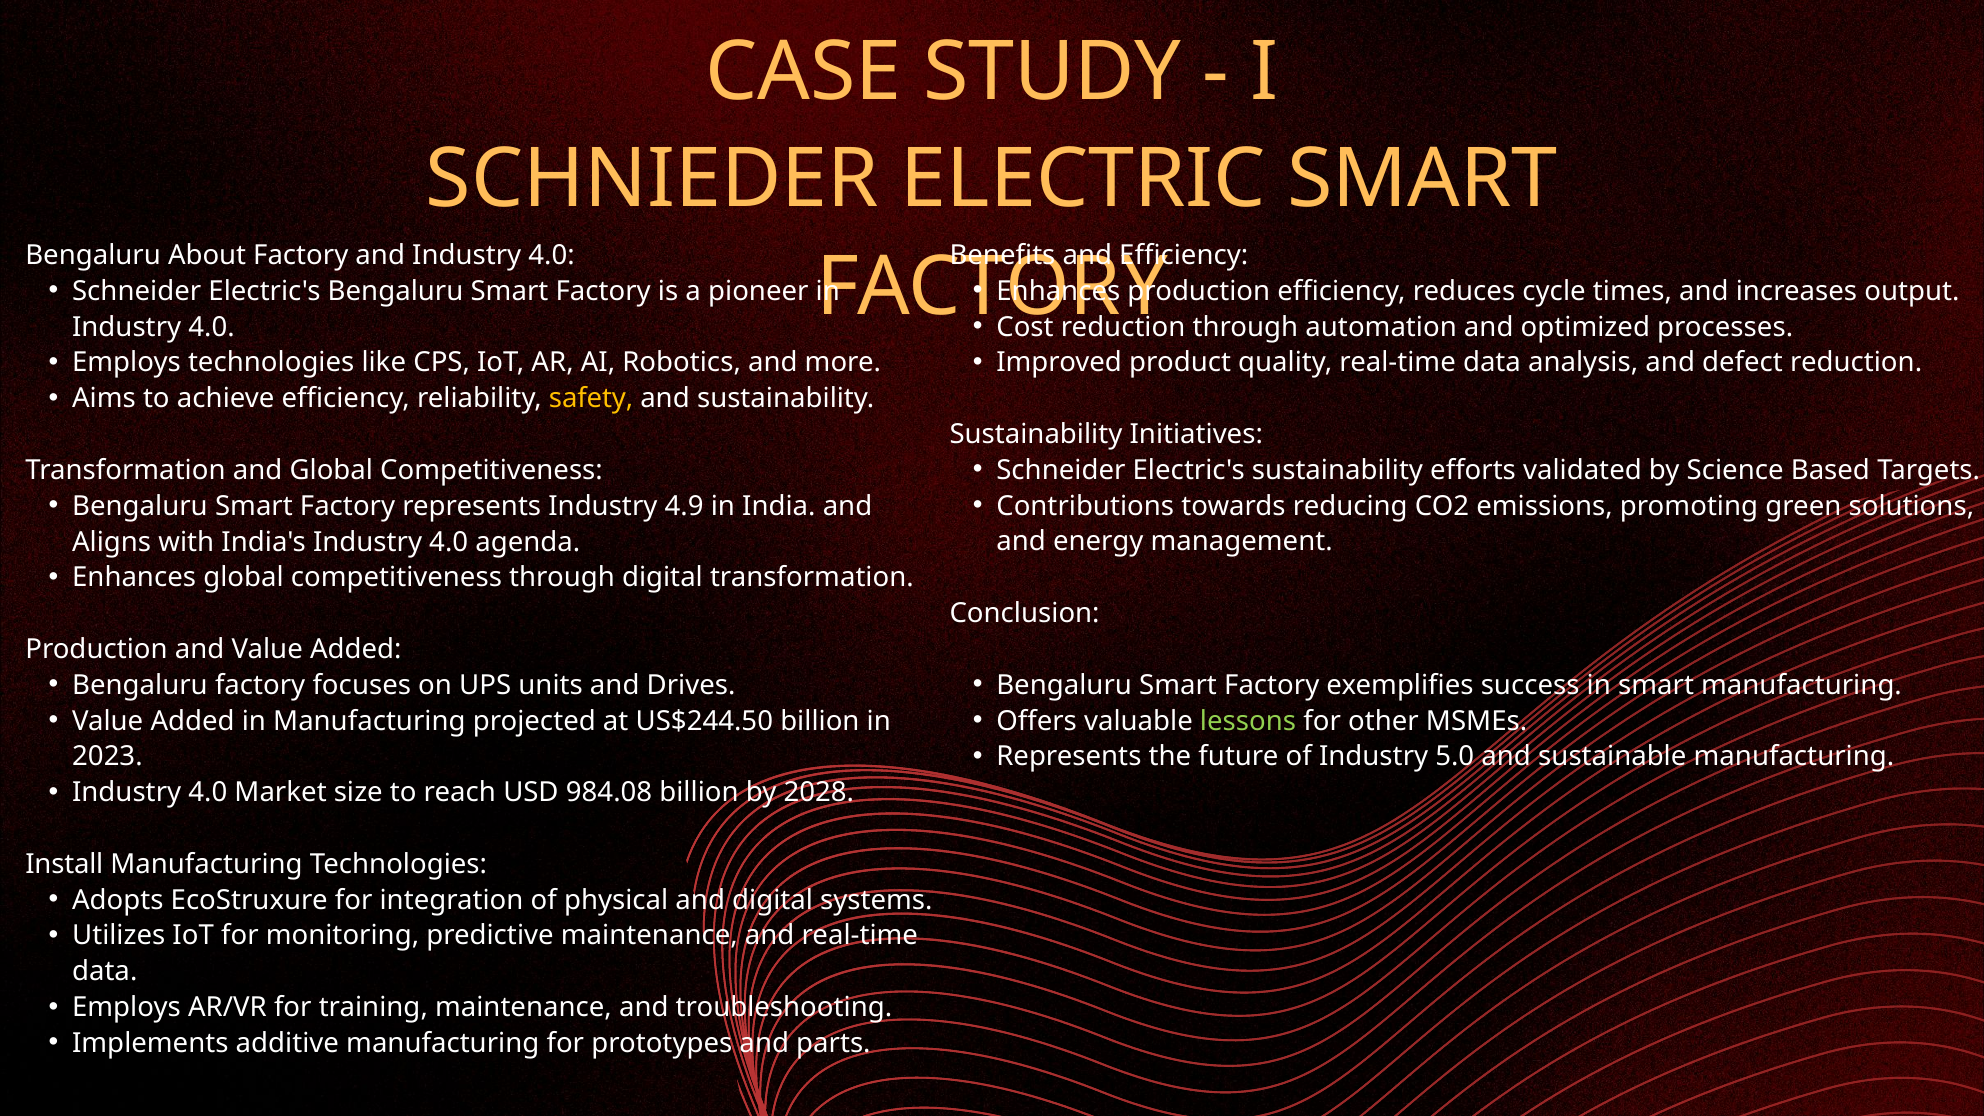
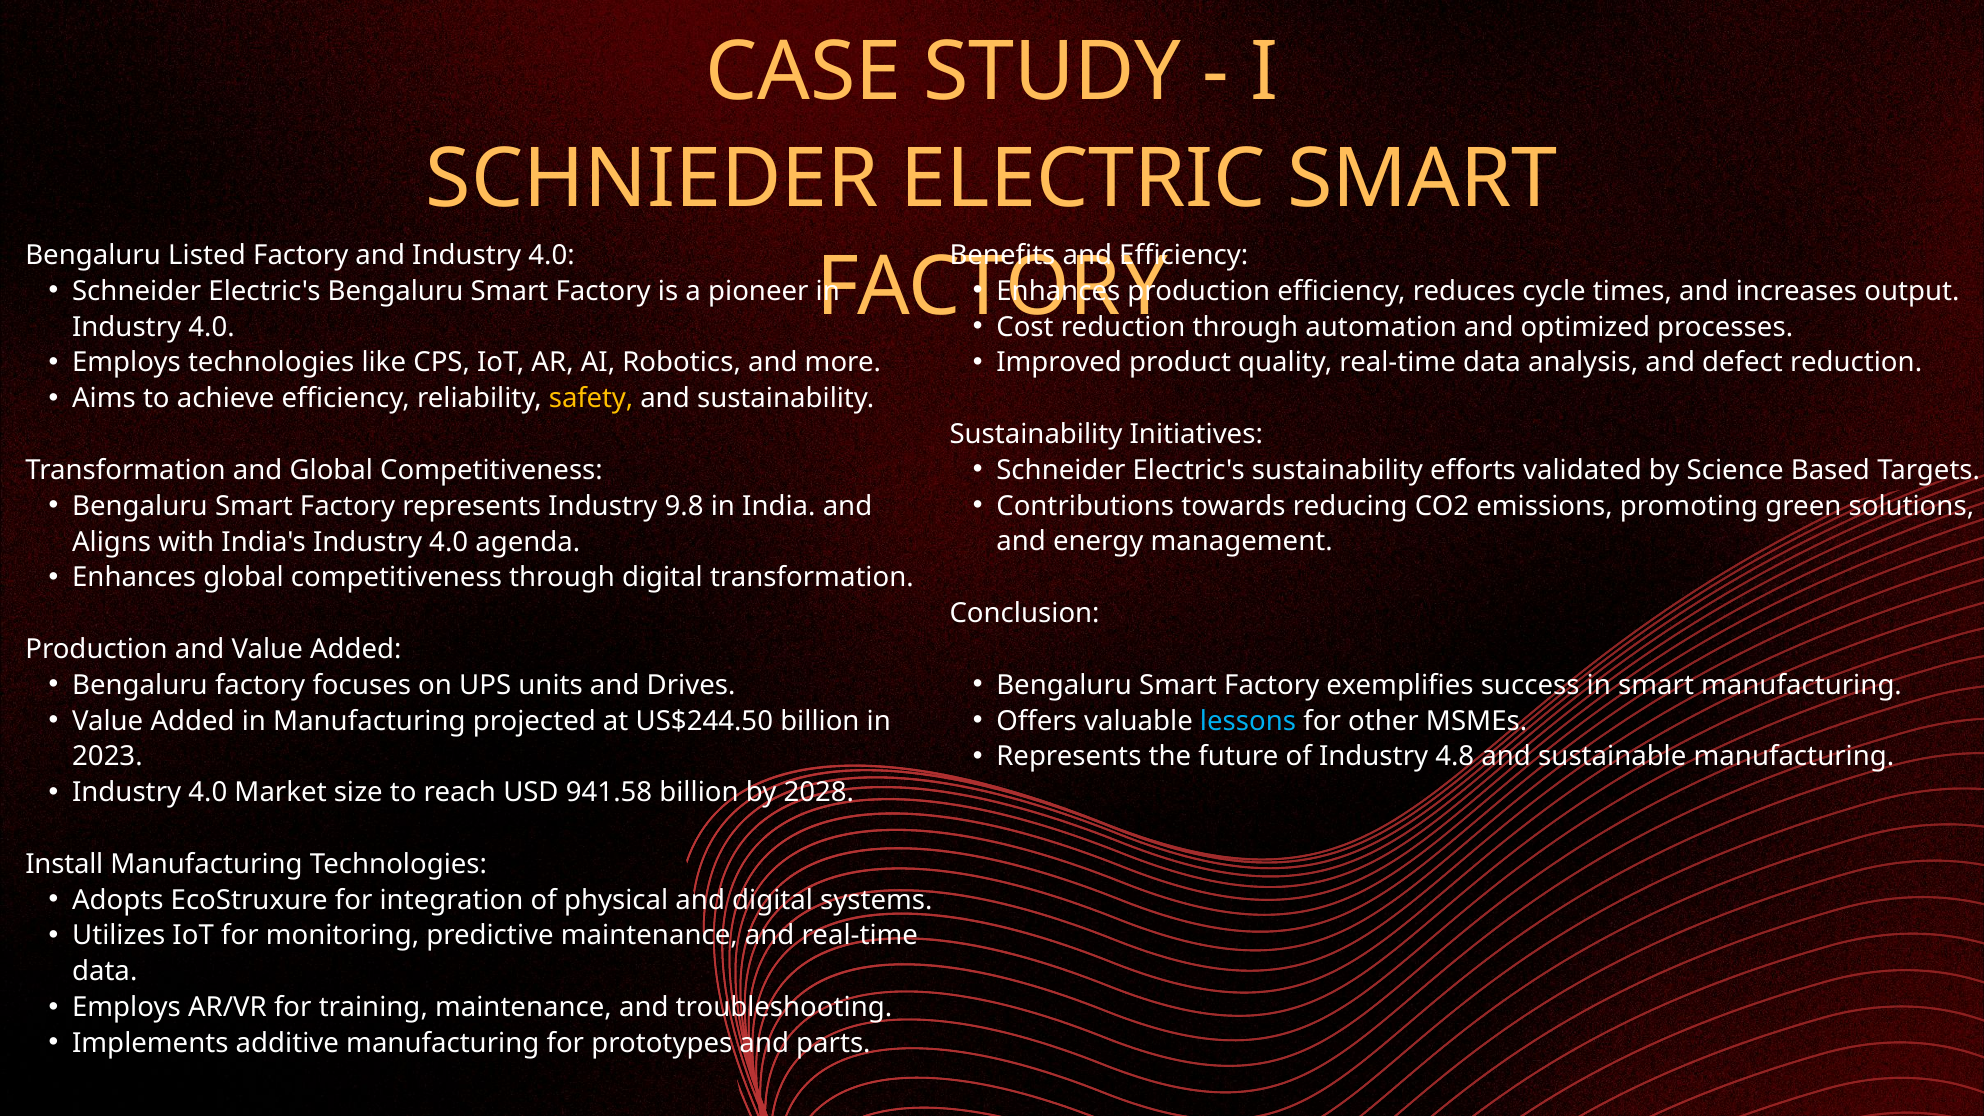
About: About -> Listed
4.9: 4.9 -> 9.8
lessons colour: light green -> light blue
5.0: 5.0 -> 4.8
984.08: 984.08 -> 941.58
